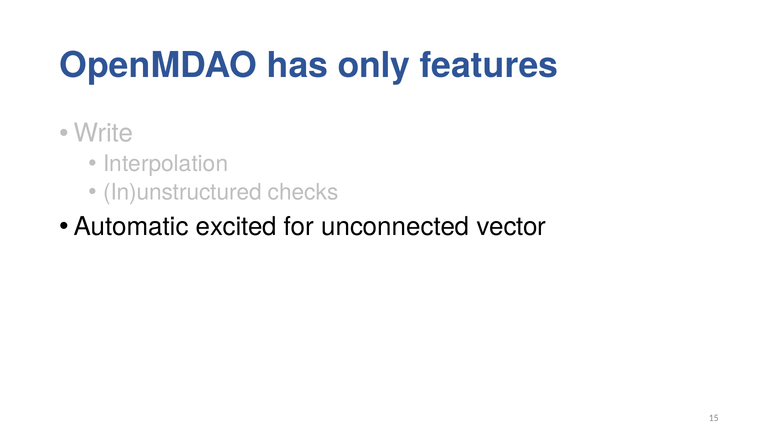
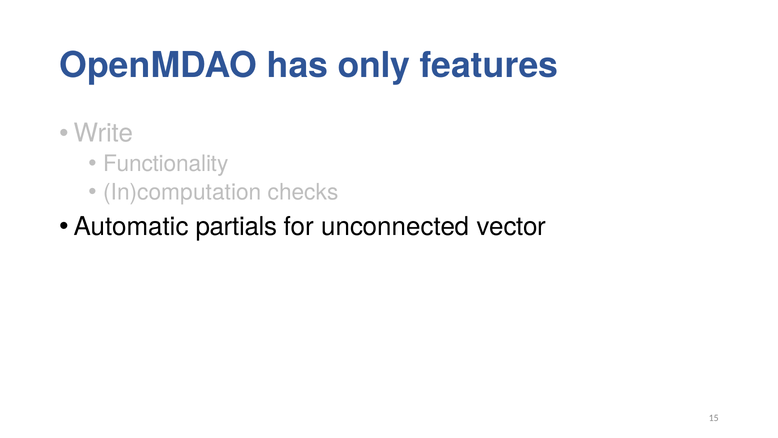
Interpolation: Interpolation -> Functionality
In)unstructured: In)unstructured -> In)computation
excited: excited -> partials
